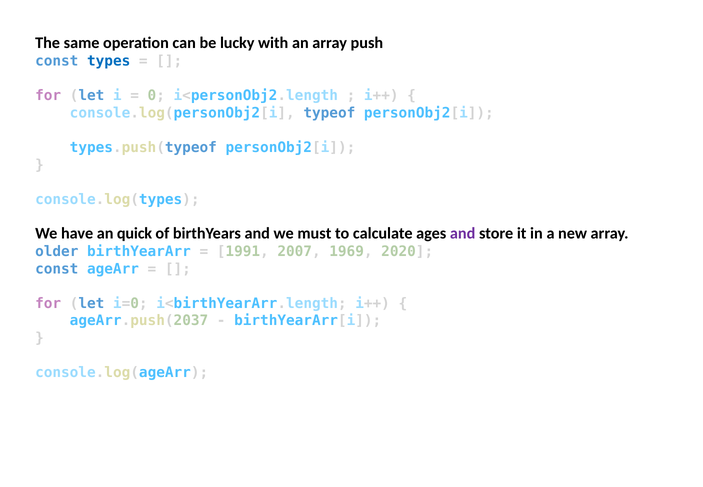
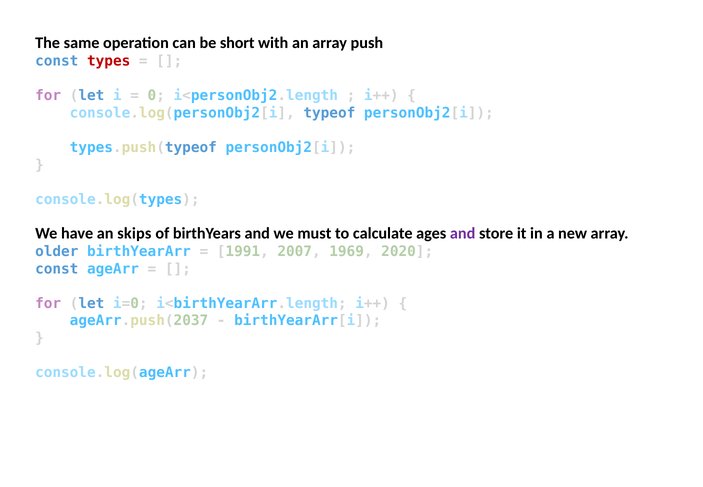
lucky: lucky -> short
types colour: blue -> red
quick: quick -> skips
